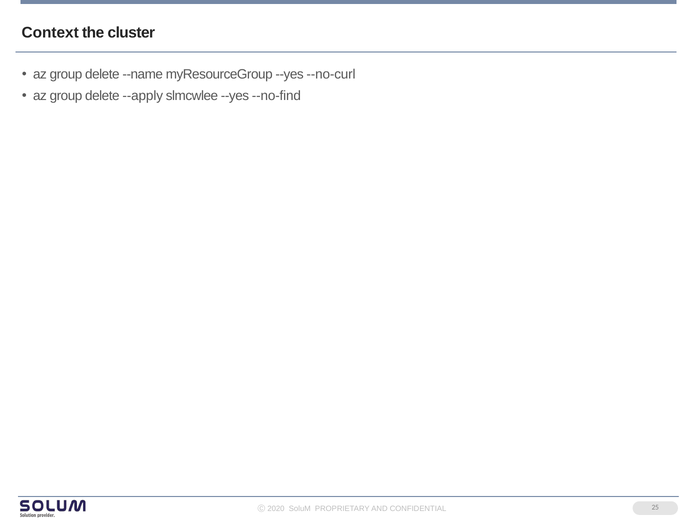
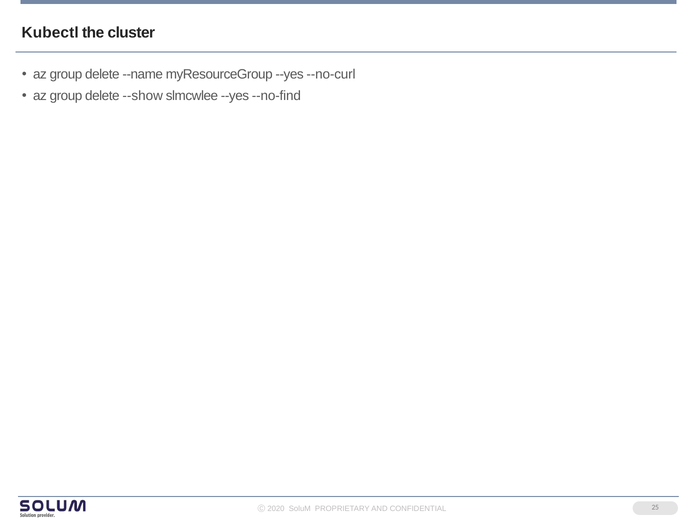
Context: Context -> Kubectl
--apply: --apply -> --show
